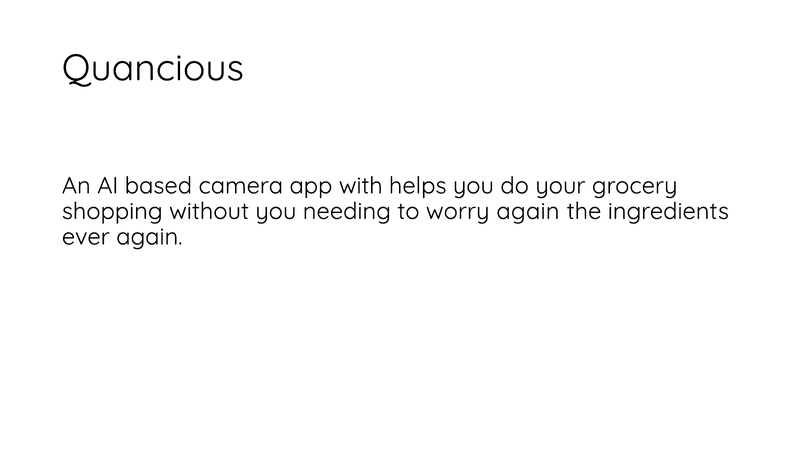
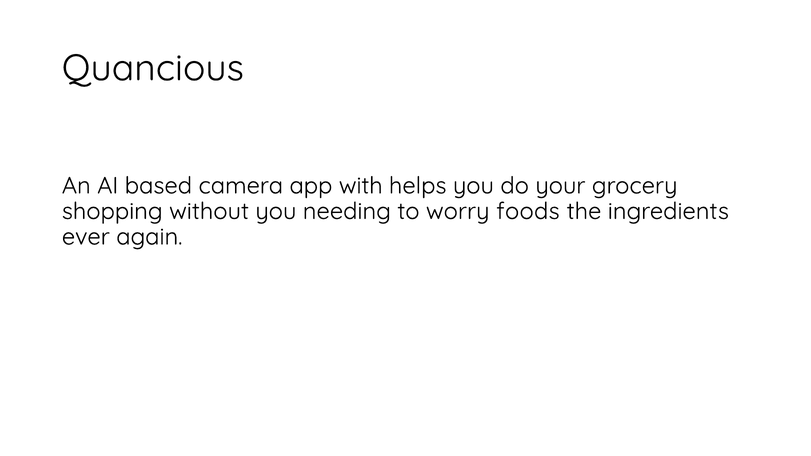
worry again: again -> foods
